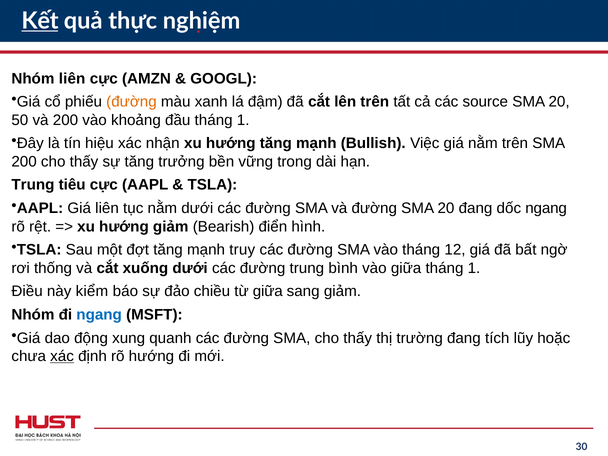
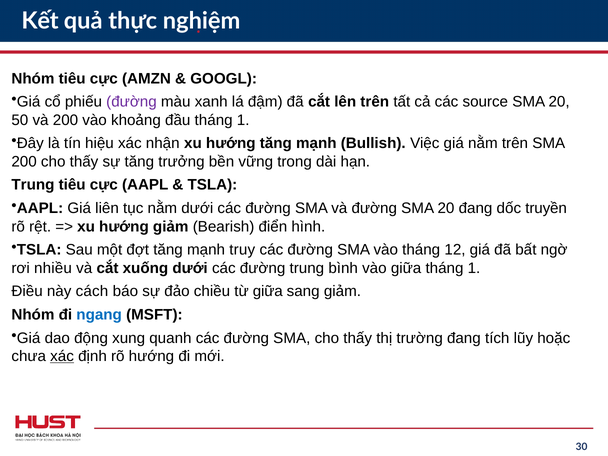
Kết underline: present -> none
Nhóm liên: liên -> tiêu
đường at (131, 102) colour: orange -> purple
dốc ngang: ngang -> truyền
thống: thống -> nhiều
kiểm: kiểm -> cách
